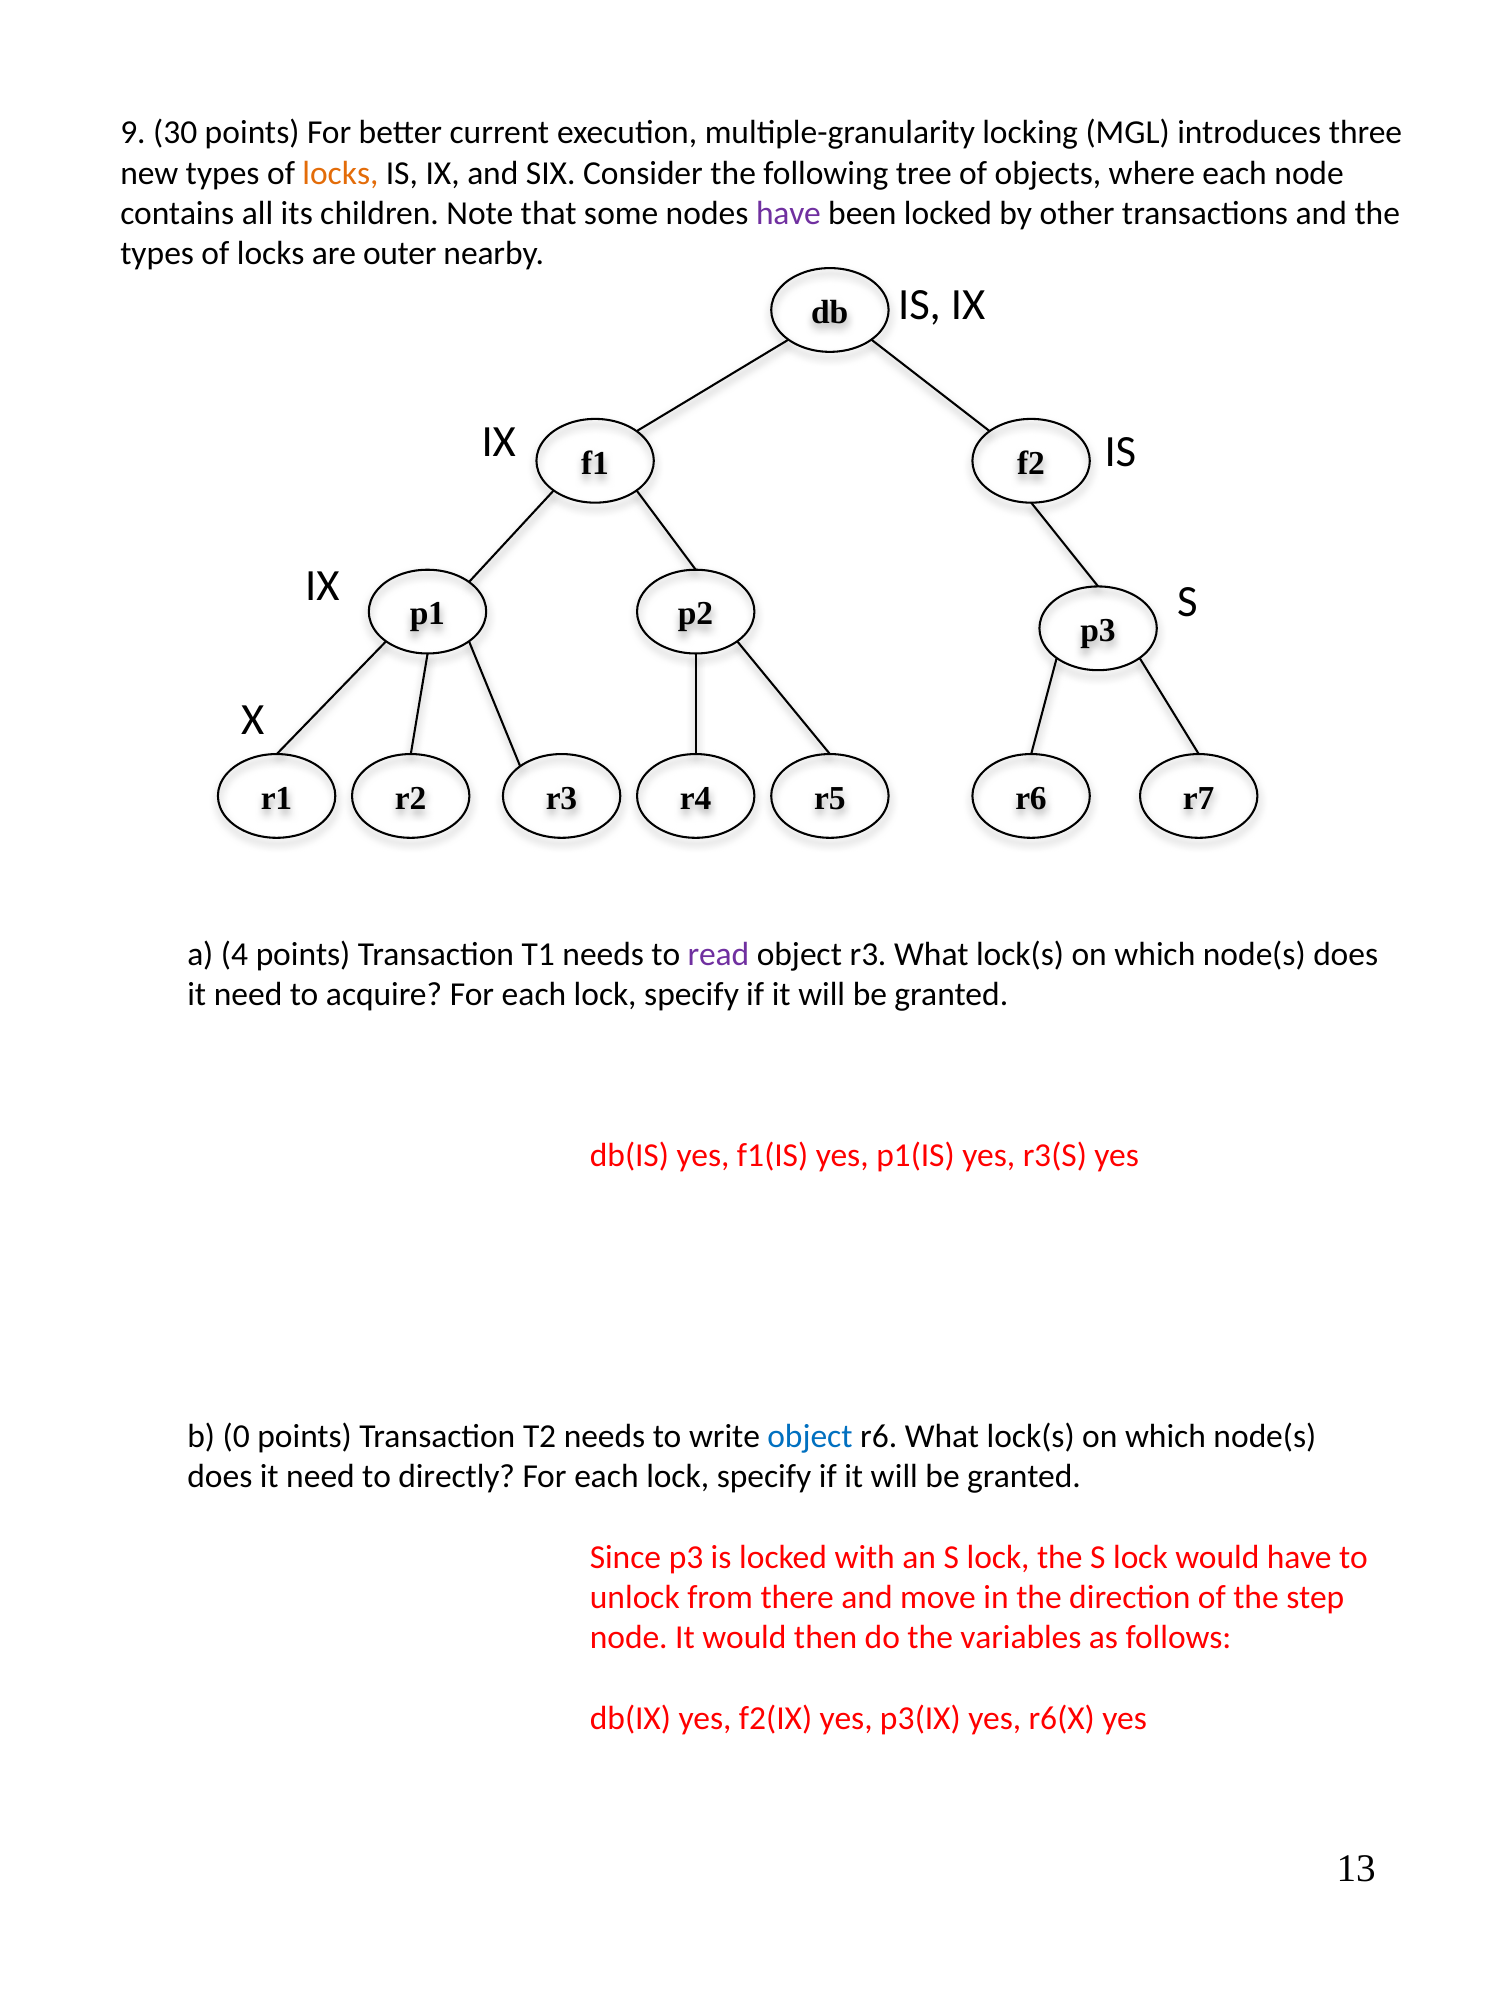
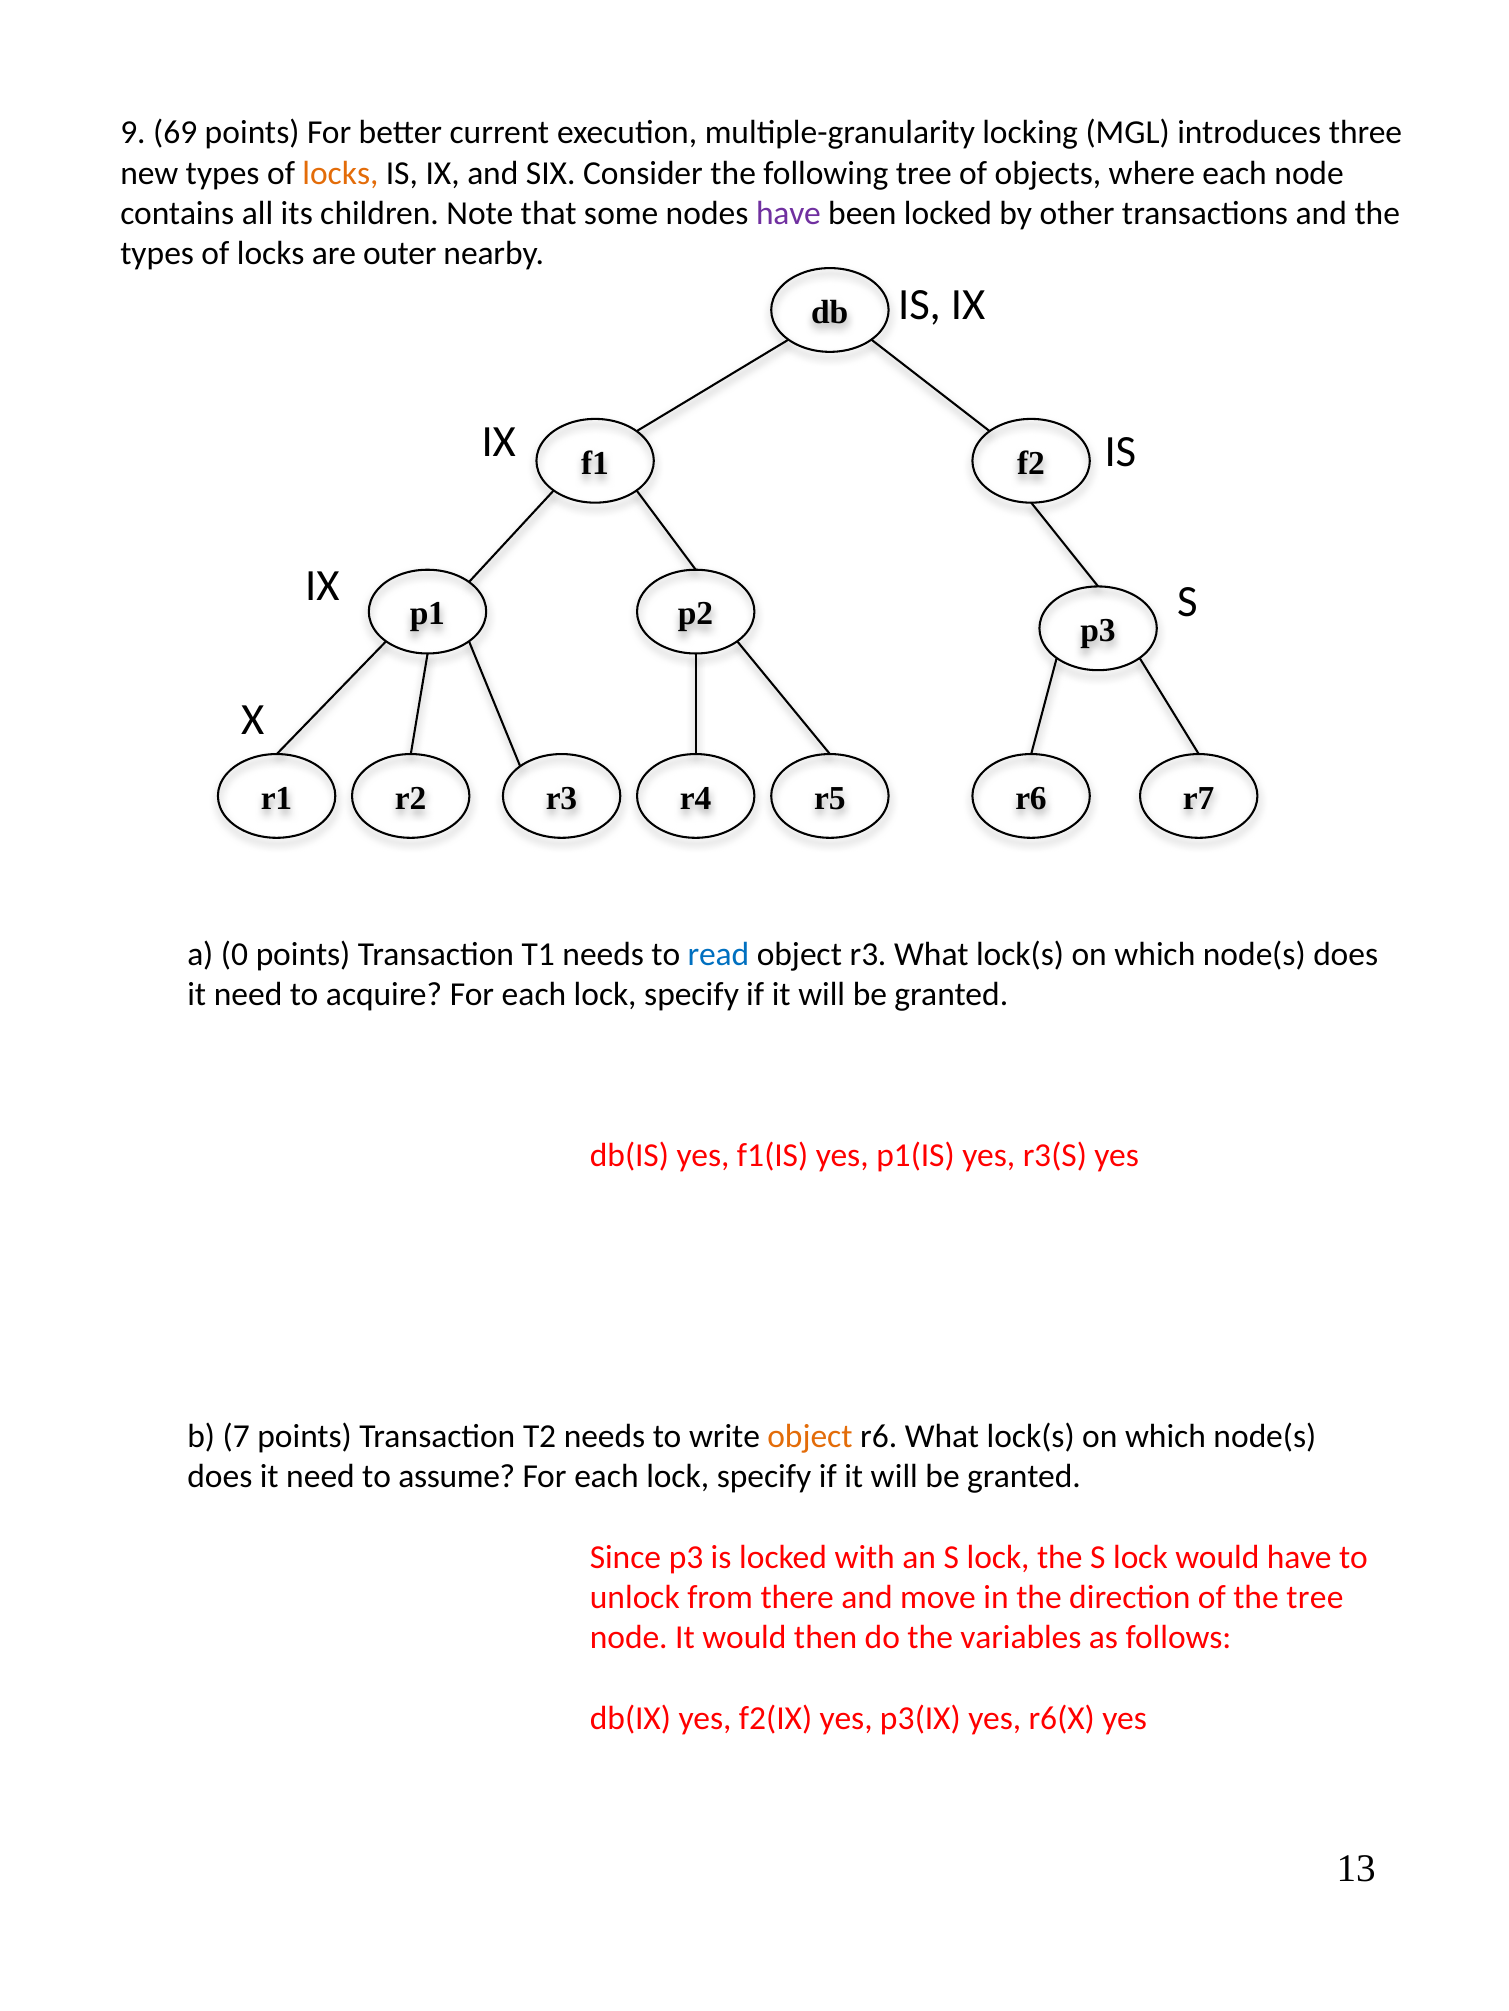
30: 30 -> 69
4: 4 -> 0
read colour: purple -> blue
0: 0 -> 7
object at (810, 1437) colour: blue -> orange
directly: directly -> assume
the step: step -> tree
